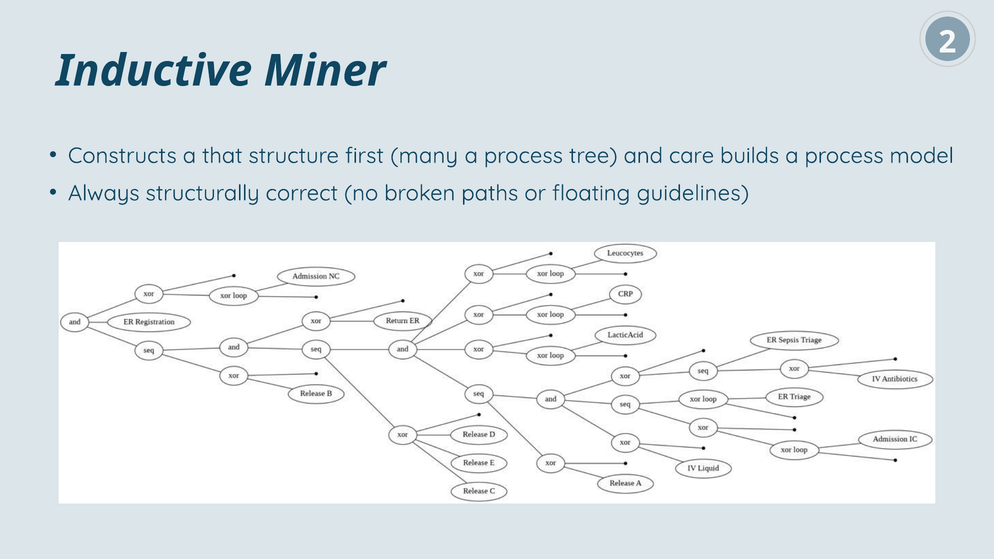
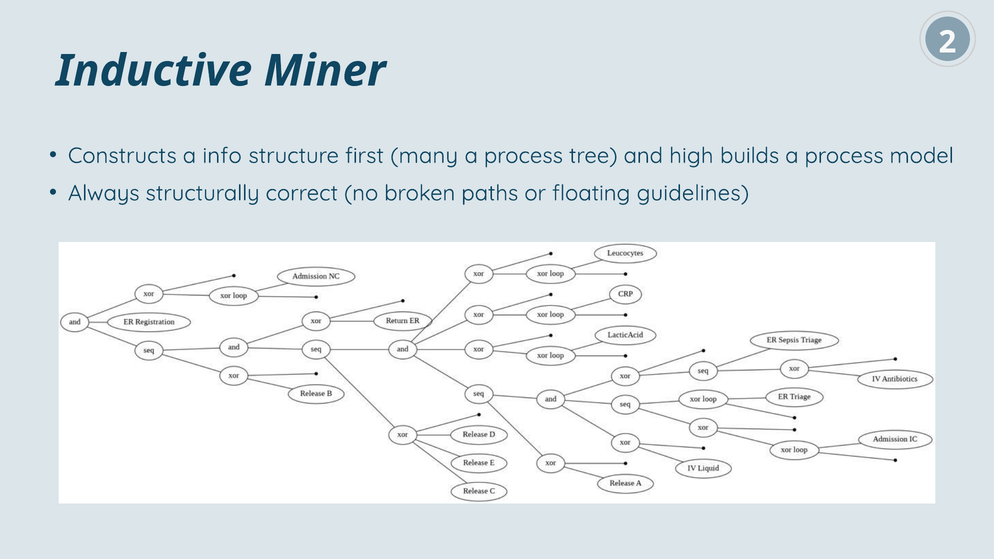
that: that -> info
care: care -> high
